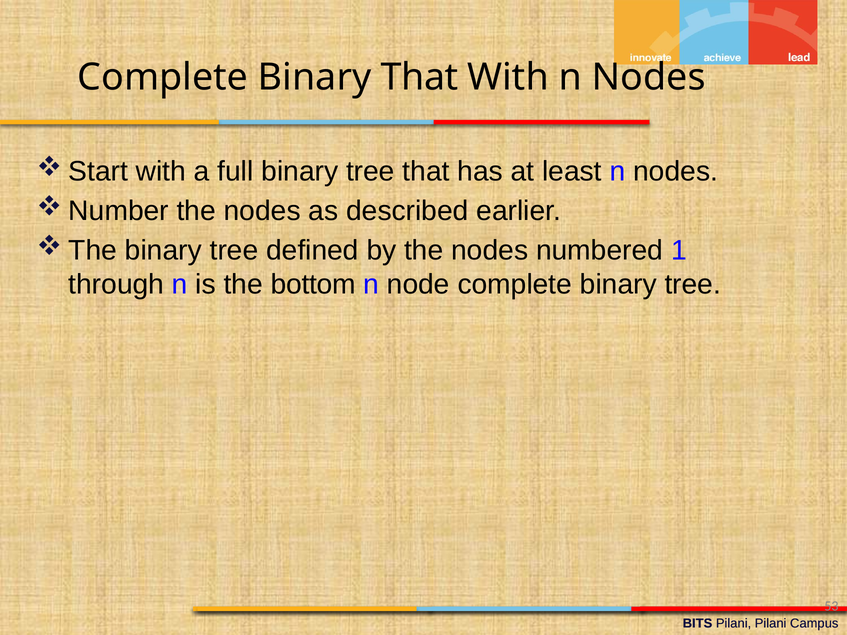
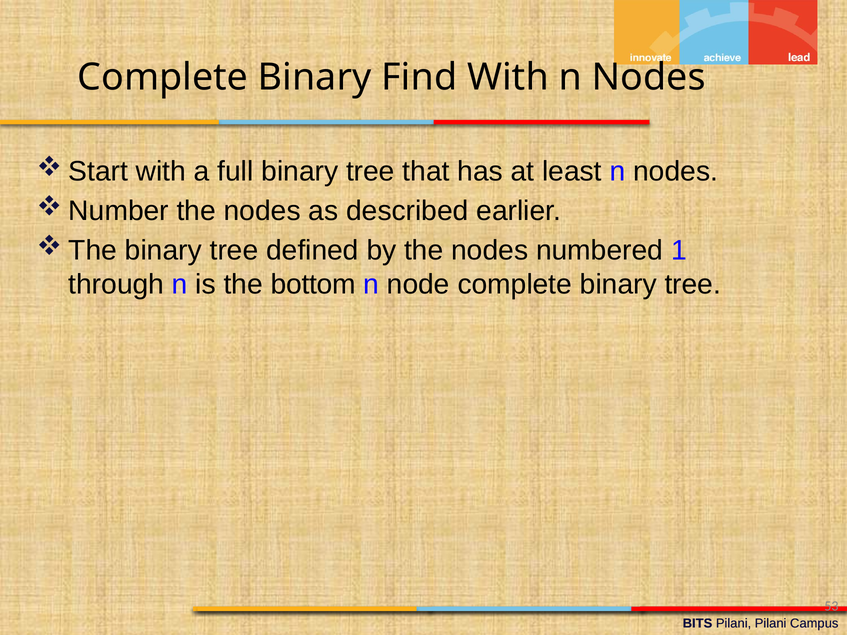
Binary That: That -> Find
